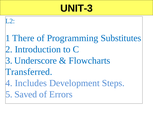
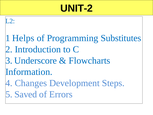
UNIT-3: UNIT-3 -> UNIT-2
There: There -> Helps
Transferred: Transferred -> Information
Includes: Includes -> Changes
